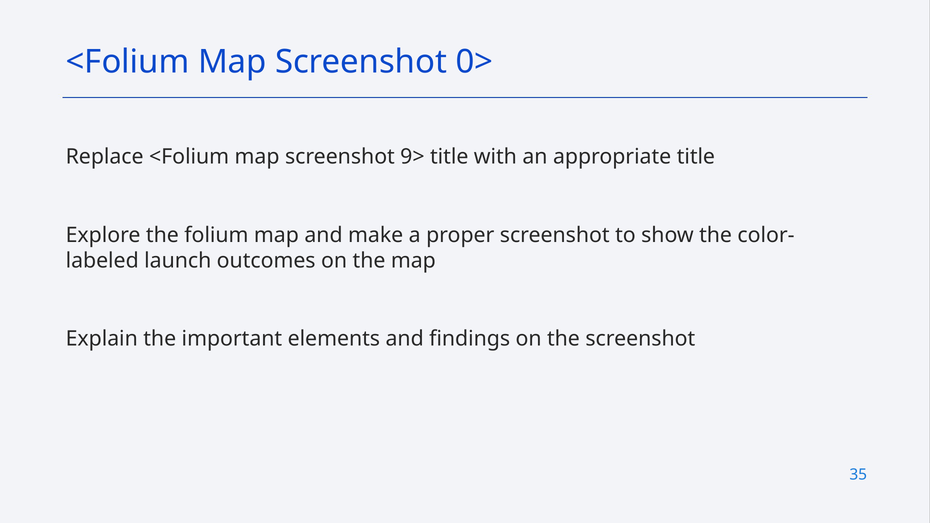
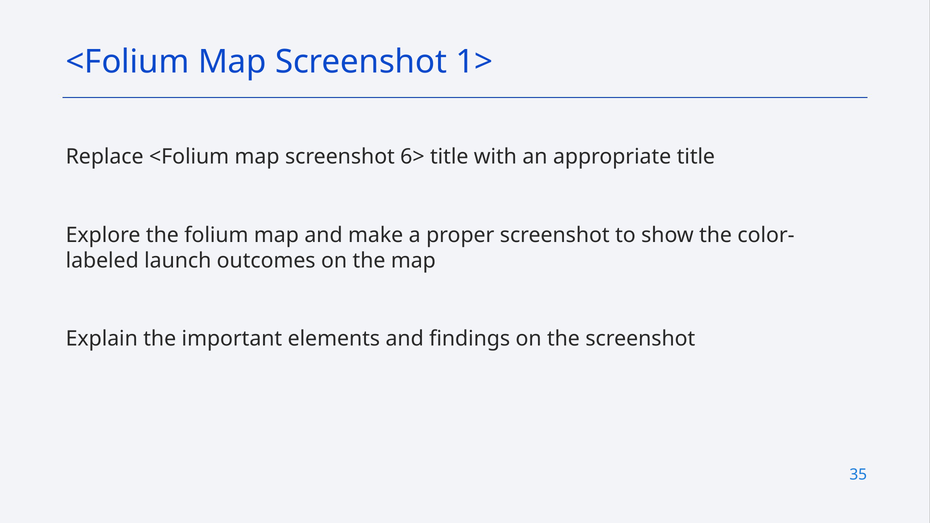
0>: 0> -> 1>
9>: 9> -> 6>
